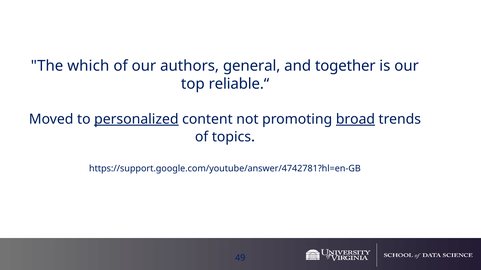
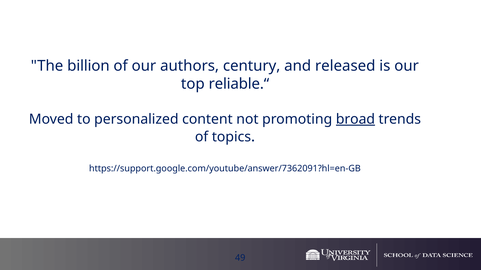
which: which -> billion
general: general -> century
together: together -> released
personalized underline: present -> none
https://support.google.com/youtube/answer/4742781?hl=en-GB: https://support.google.com/youtube/answer/4742781?hl=en-GB -> https://support.google.com/youtube/answer/7362091?hl=en-GB
